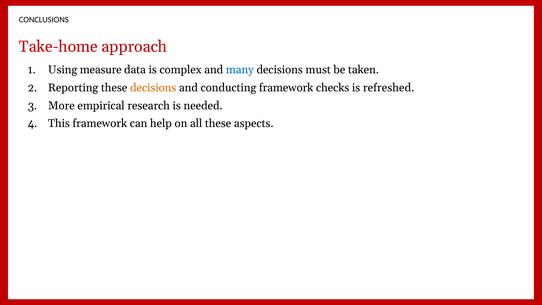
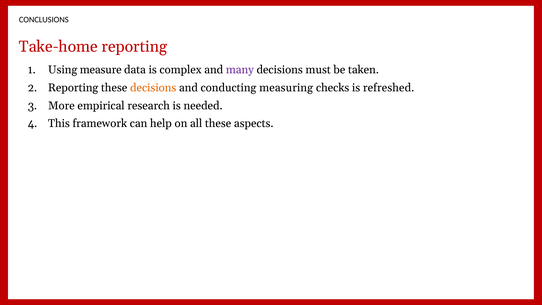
Take-home approach: approach -> reporting
many colour: blue -> purple
conducting framework: framework -> measuring
